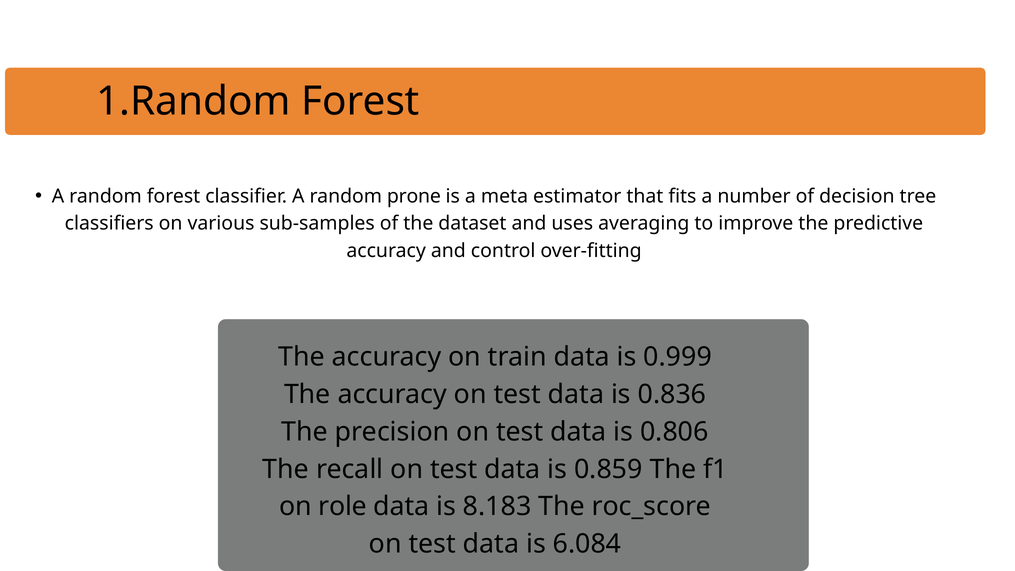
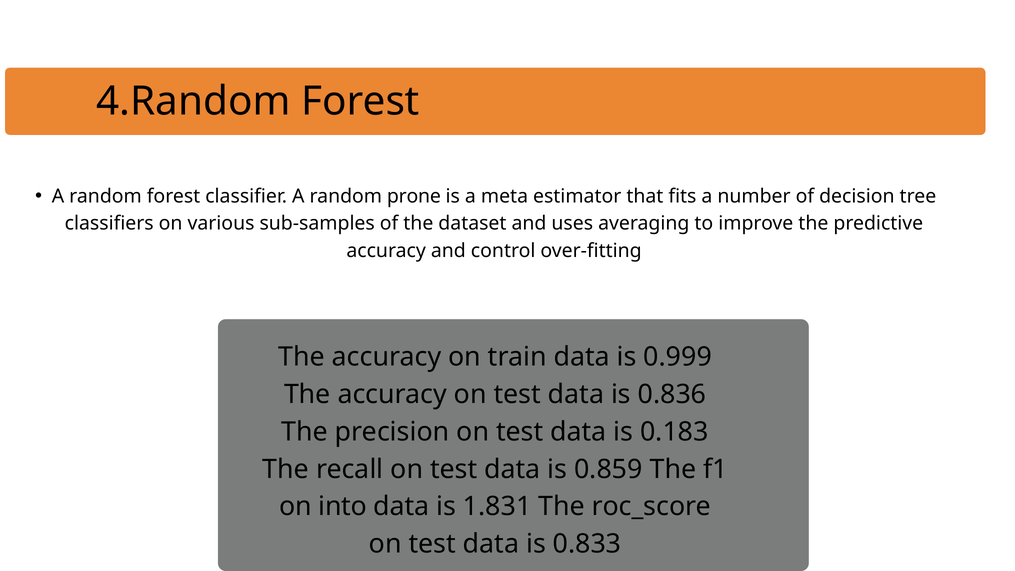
1.Random: 1.Random -> 4.Random
0.806: 0.806 -> 0.183
role: role -> into
8.183: 8.183 -> 1.831
6.084: 6.084 -> 0.833
